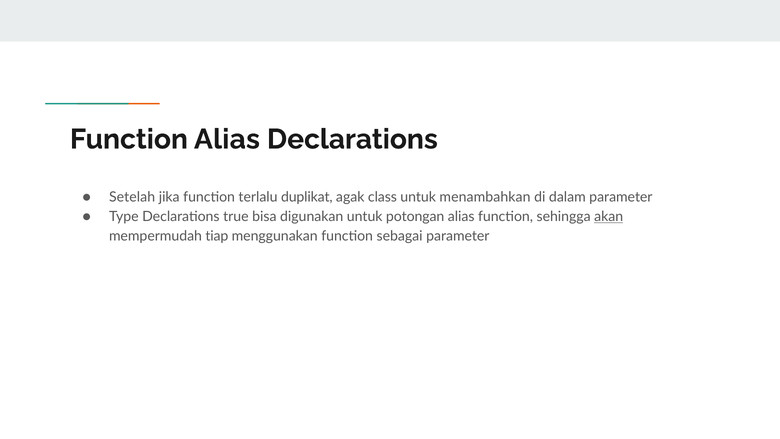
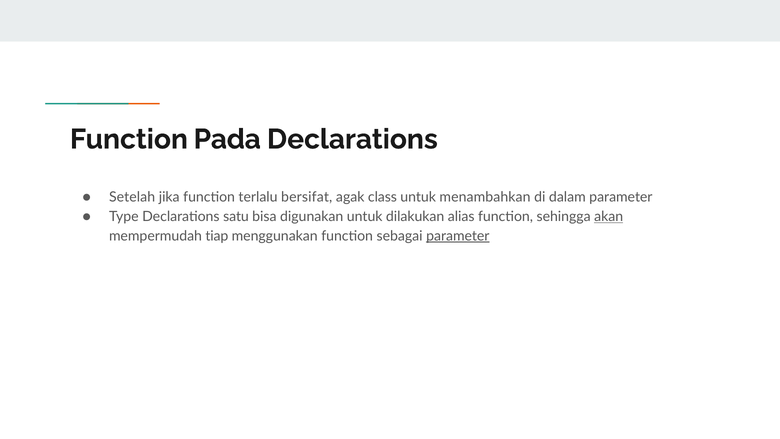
Function Alias: Alias -> Pada
duplikat: duplikat -> bersifat
true: true -> satu
potongan: potongan -> dilakukan
parameter at (458, 236) underline: none -> present
